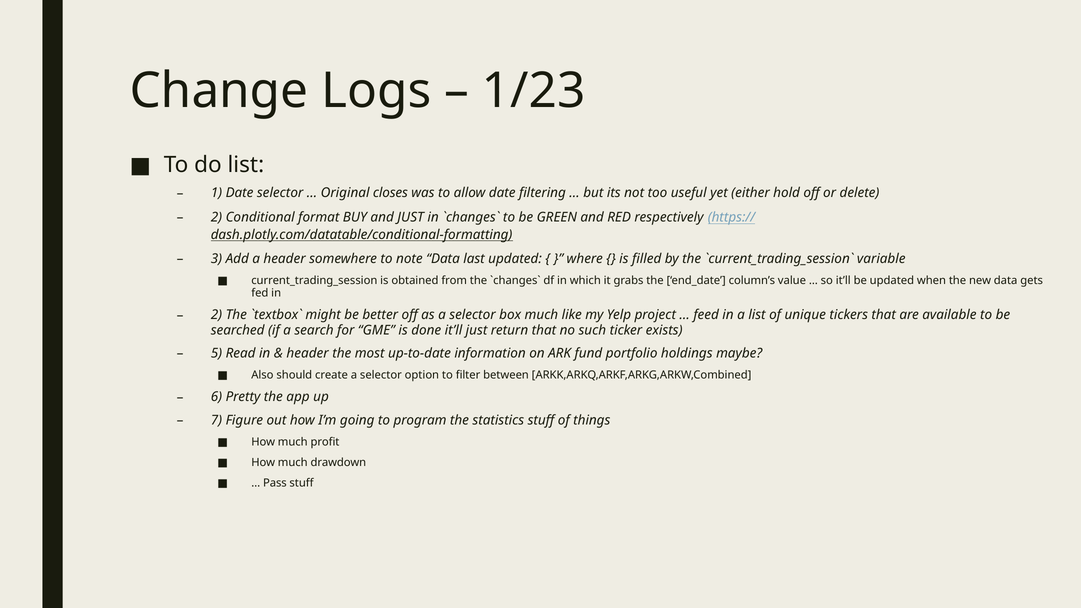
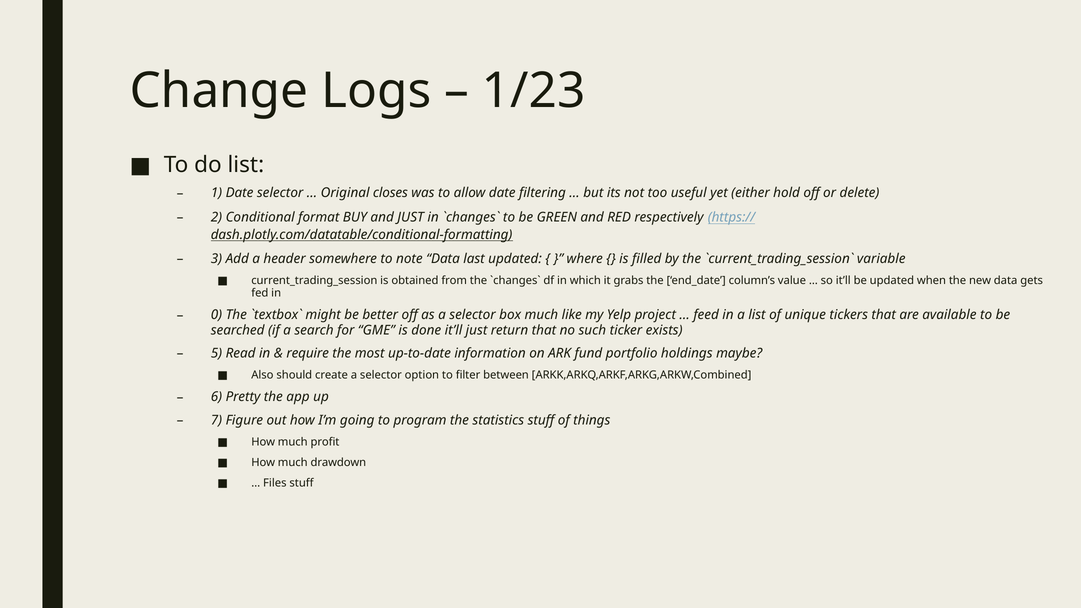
2 at (216, 315): 2 -> 0
header at (308, 353): header -> require
Pass: Pass -> Files
